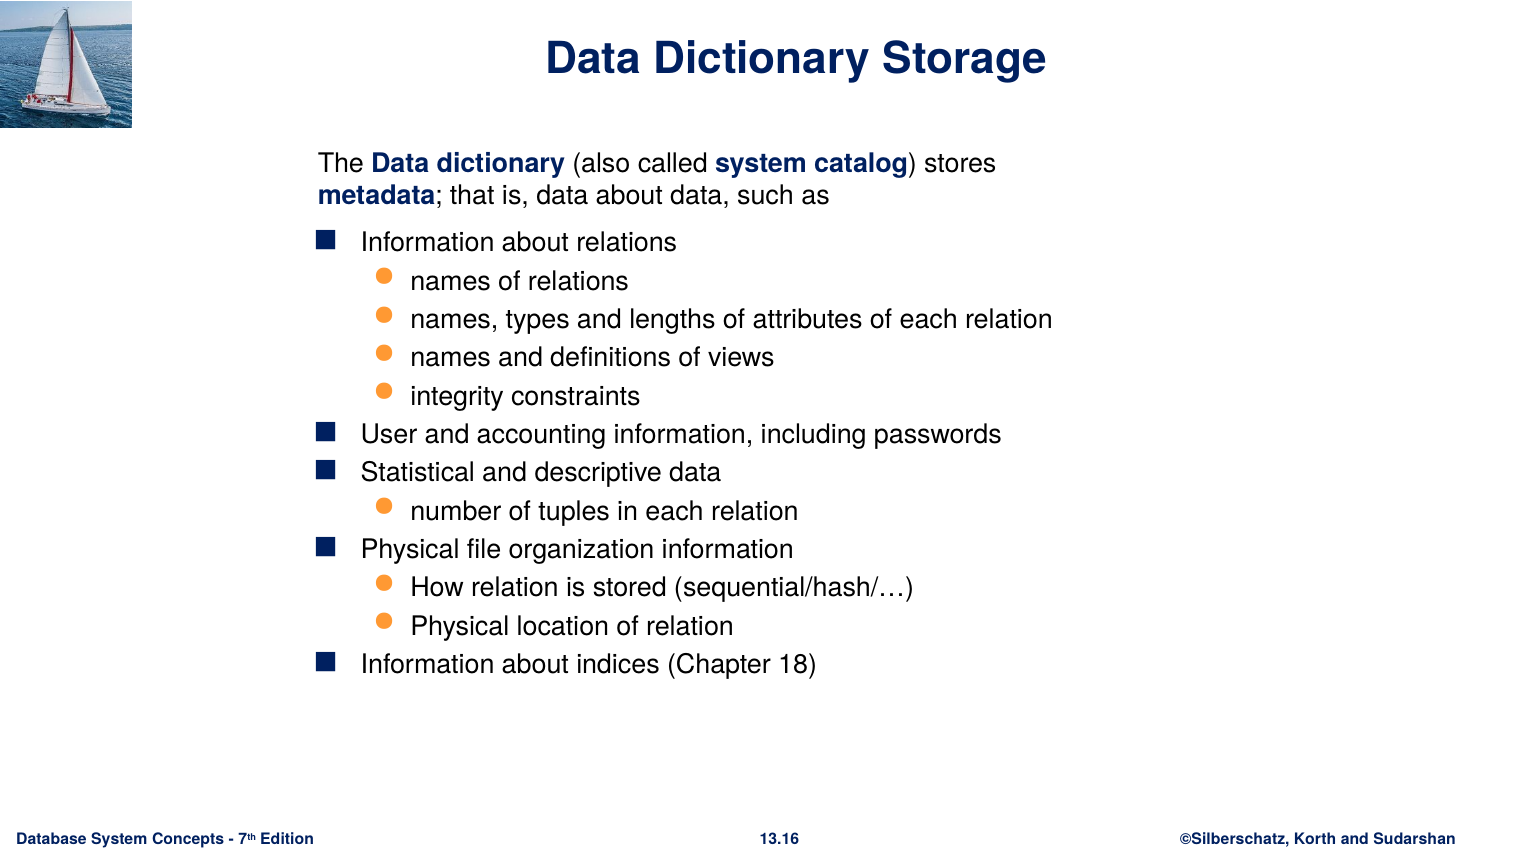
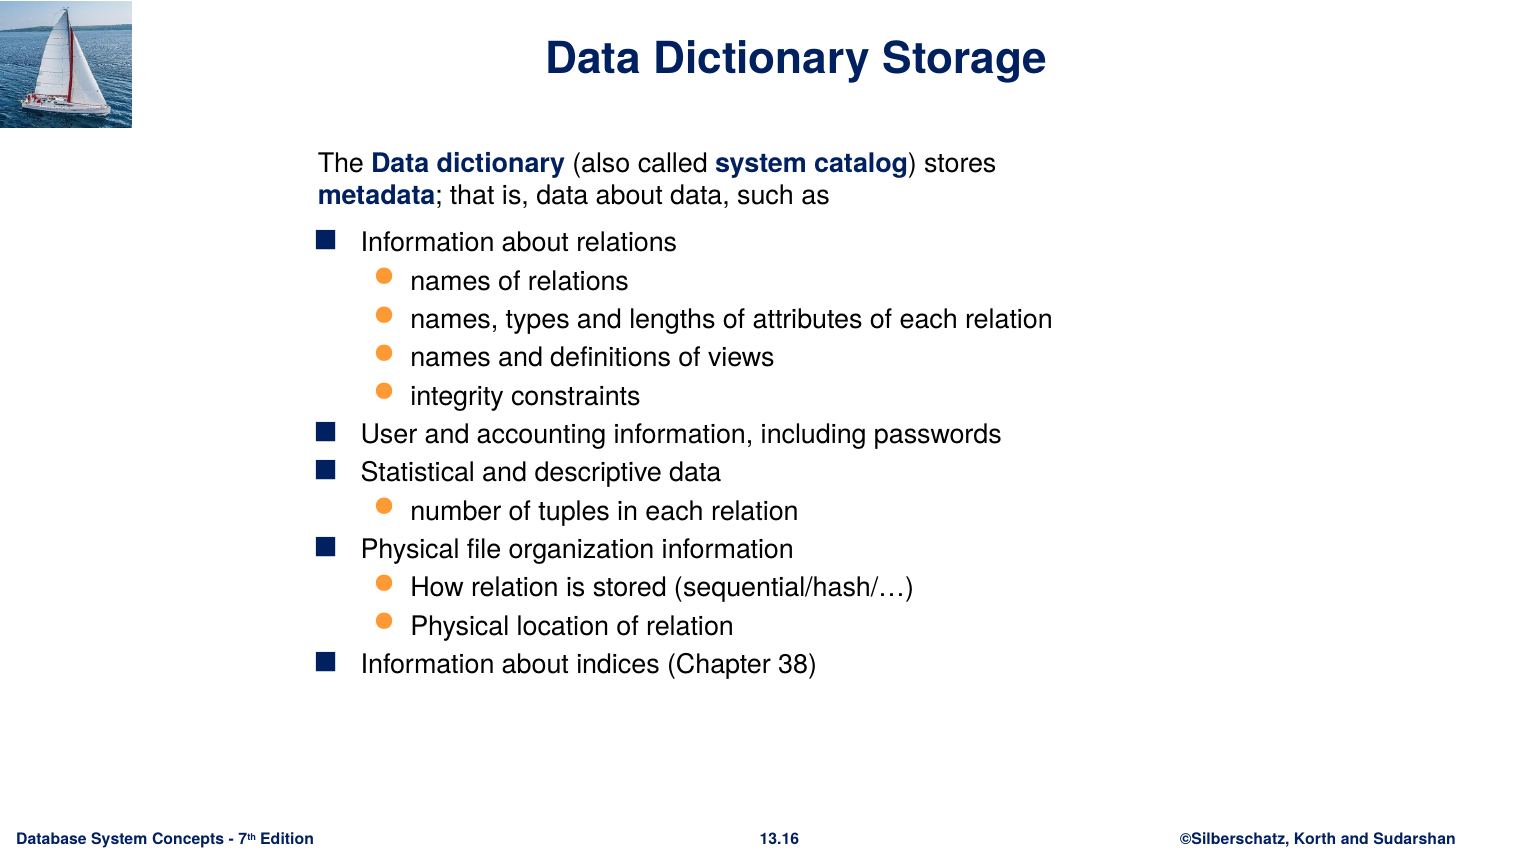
18: 18 -> 38
